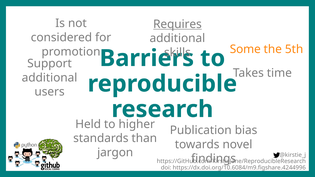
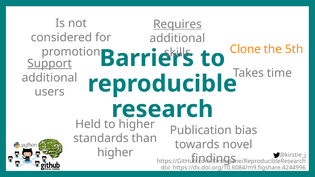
Some: Some -> Clone
Support underline: none -> present
jargon at (115, 153): jargon -> higher
